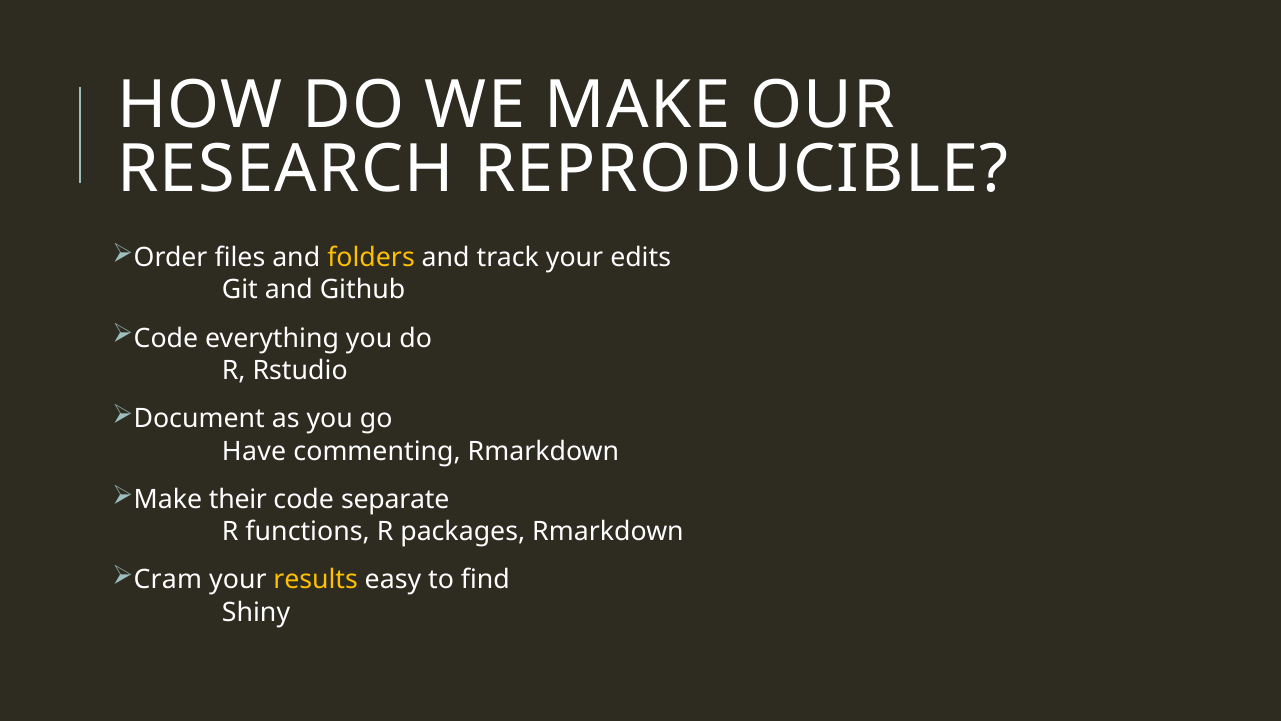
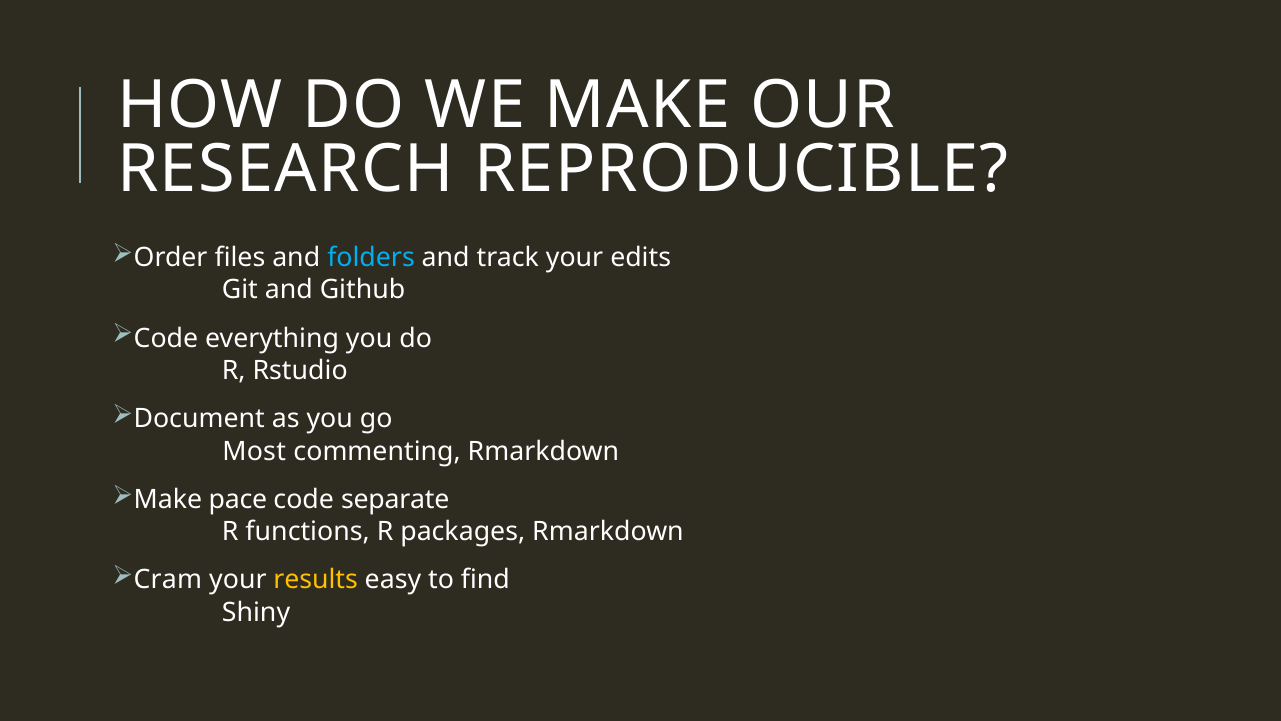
folders colour: yellow -> light blue
Have: Have -> Most
their: their -> pace
